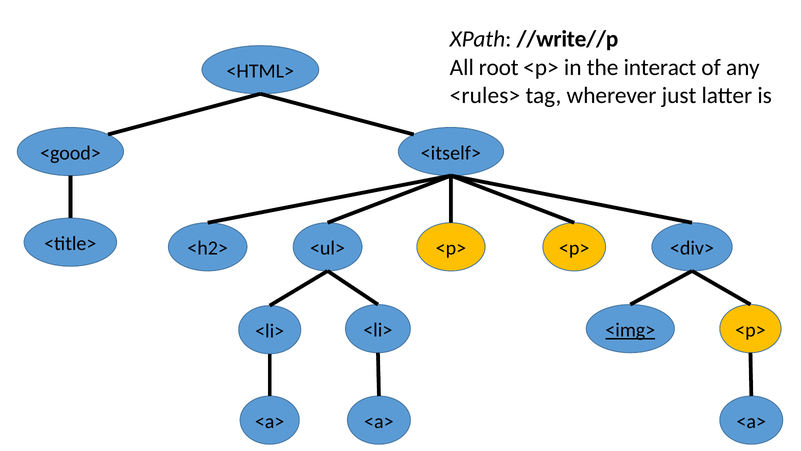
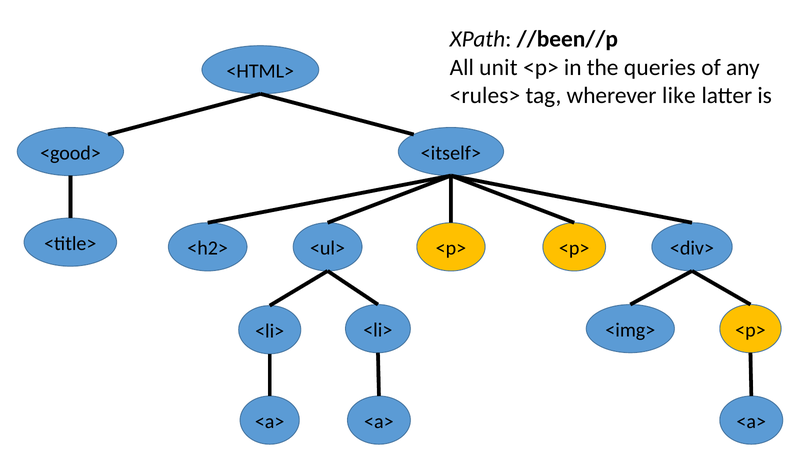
//write//p: //write//p -> //been//p
root: root -> unit
interact: interact -> queries
just: just -> like
<img> underline: present -> none
